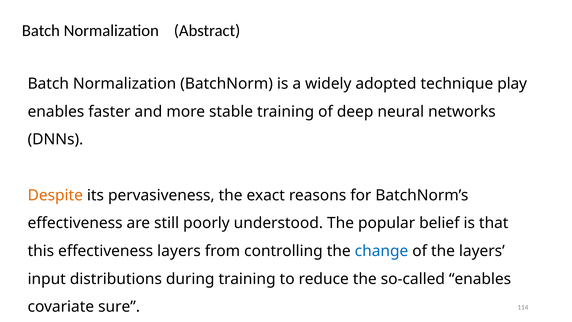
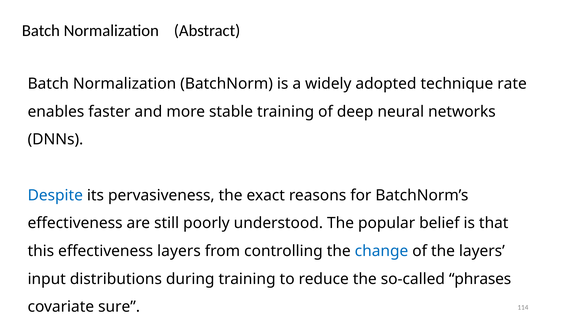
play: play -> rate
Despite colour: orange -> blue
so-called enables: enables -> phrases
